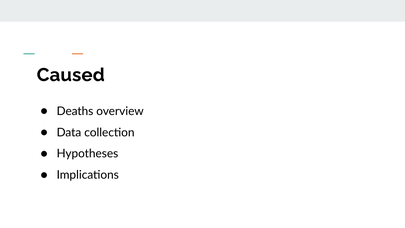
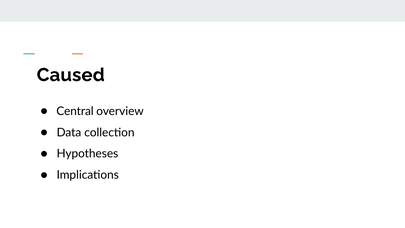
Deaths: Deaths -> Central
